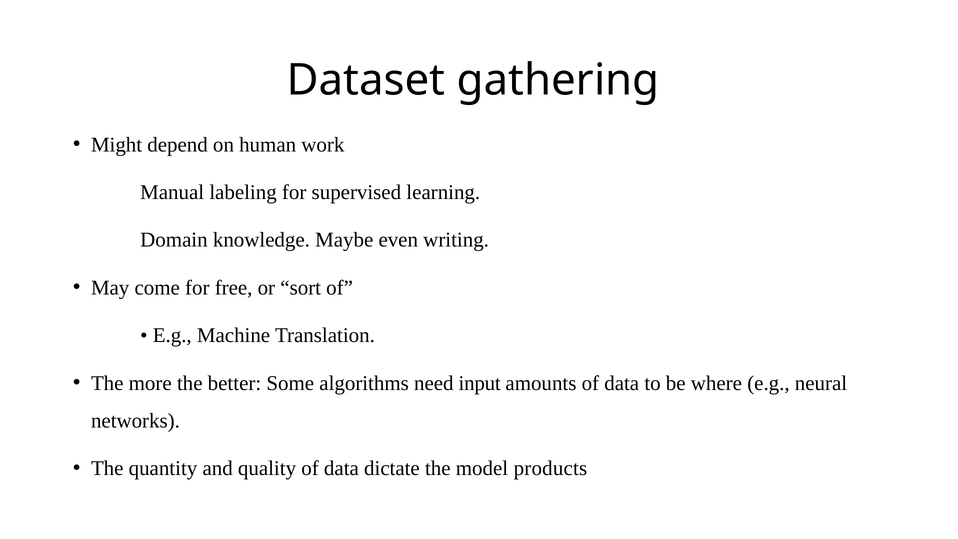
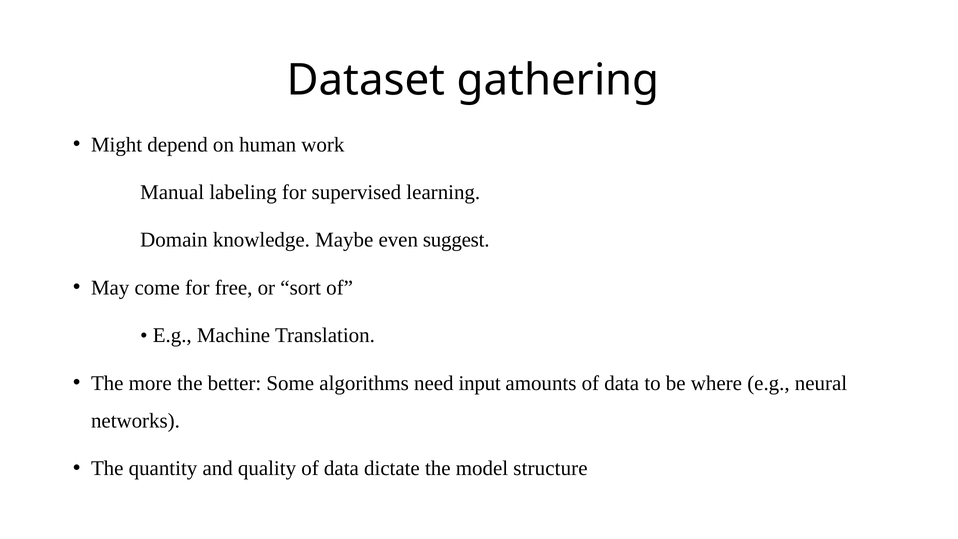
writing: writing -> suggest
products: products -> structure
